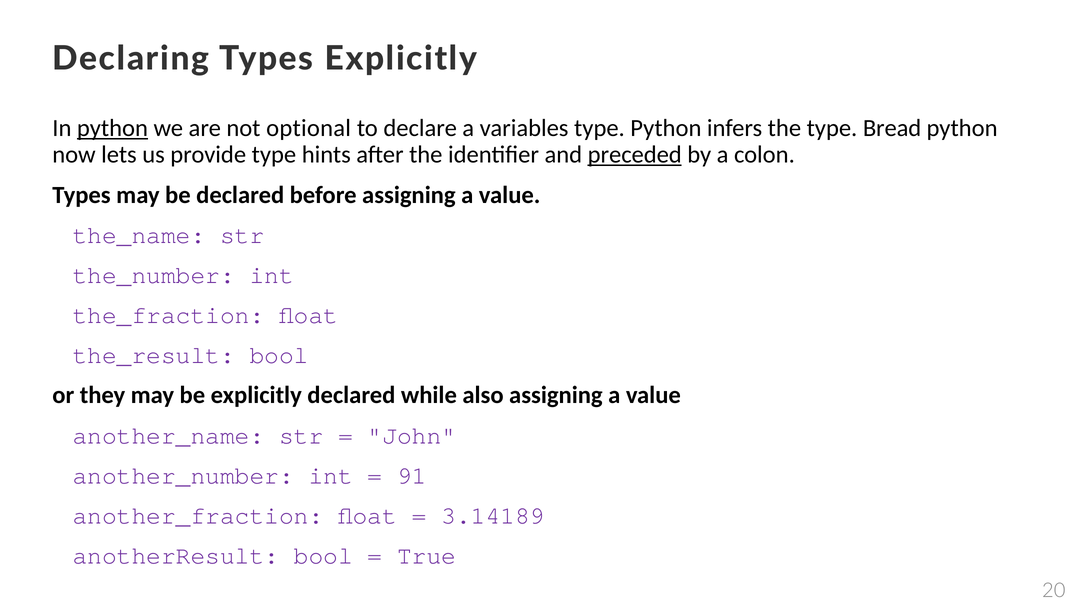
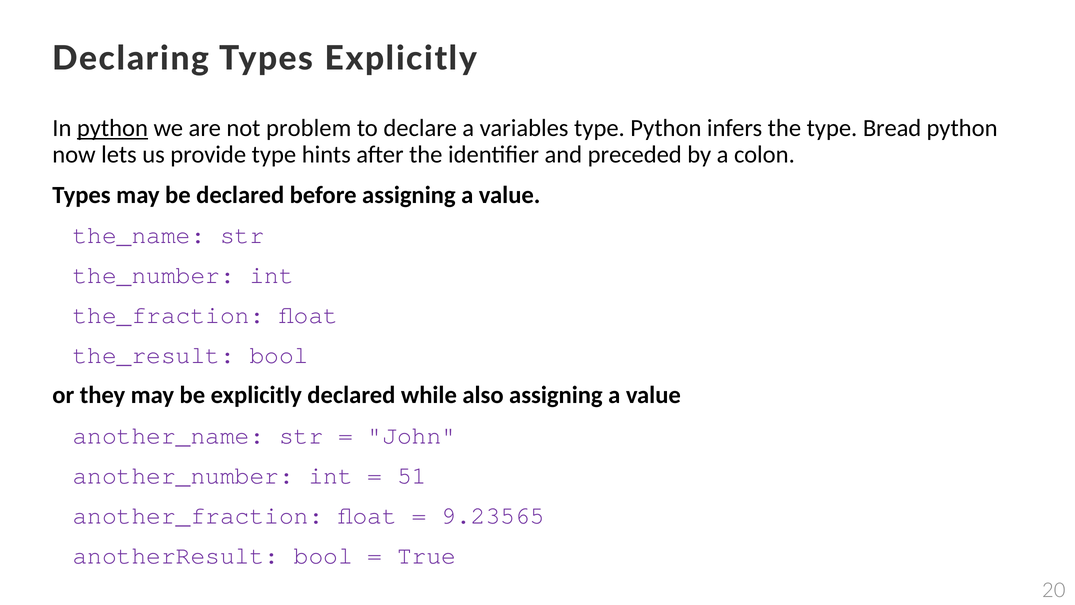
optional: optional -> problem
preceded underline: present -> none
91: 91 -> 51
3.14189: 3.14189 -> 9.23565
